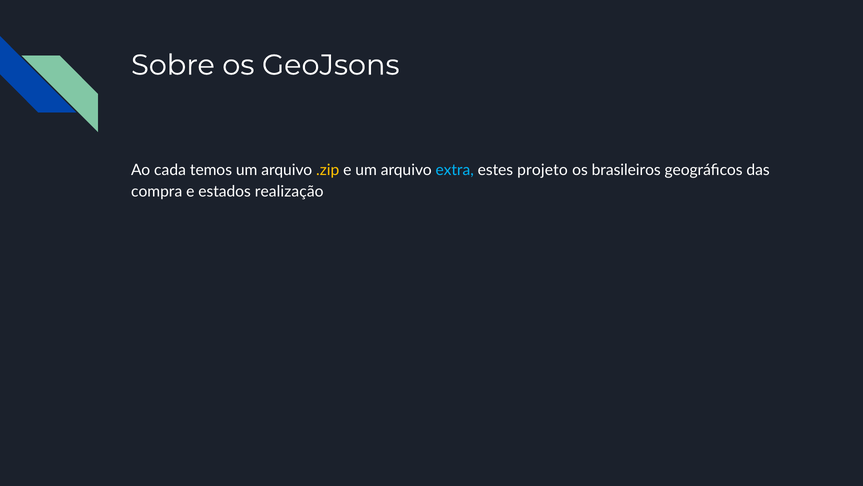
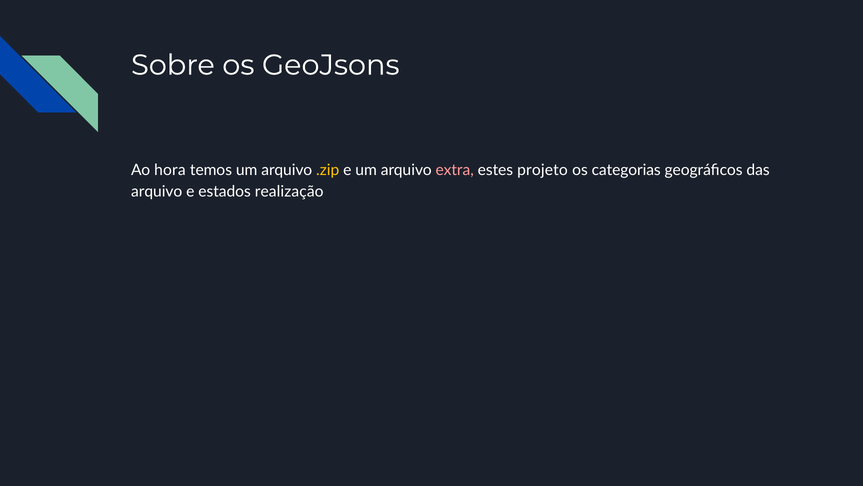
cada: cada -> hora
extra colour: light blue -> pink
brasileiros: brasileiros -> categorias
compra at (157, 191): compra -> arquivo
